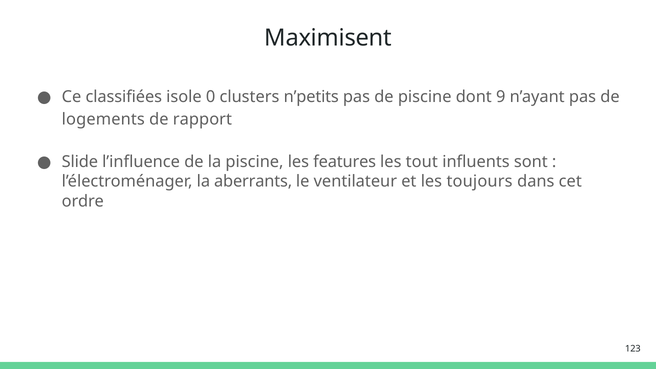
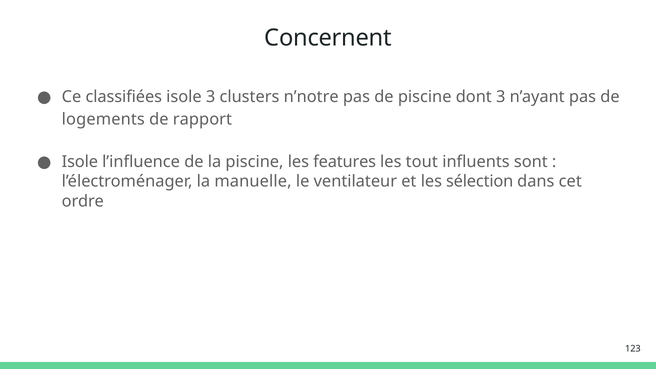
Maximisent: Maximisent -> Concernent
isole 0: 0 -> 3
n’petits: n’petits -> n’notre
dont 9: 9 -> 3
Slide at (80, 162): Slide -> Isole
aberrants: aberrants -> manuelle
toujours: toujours -> sélection
